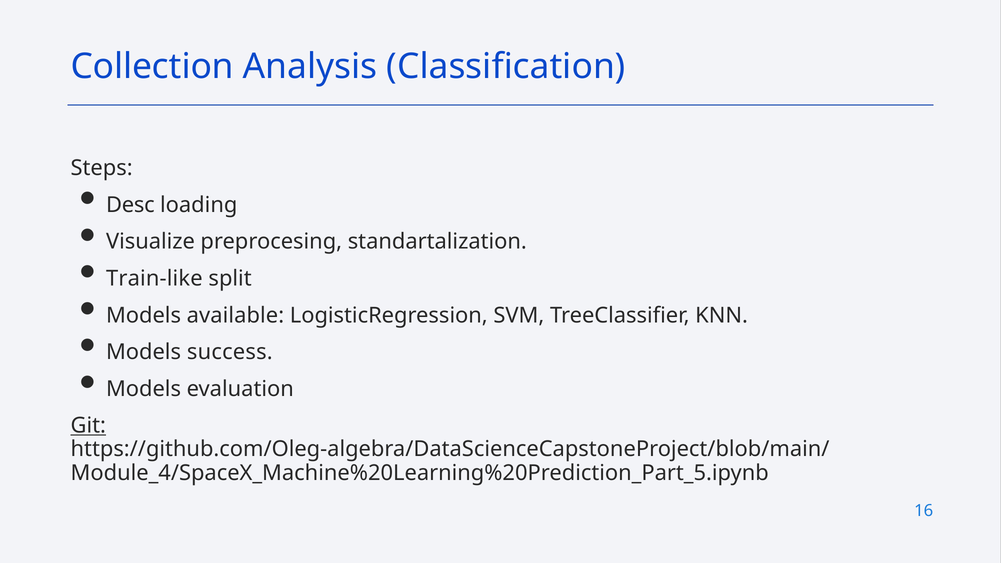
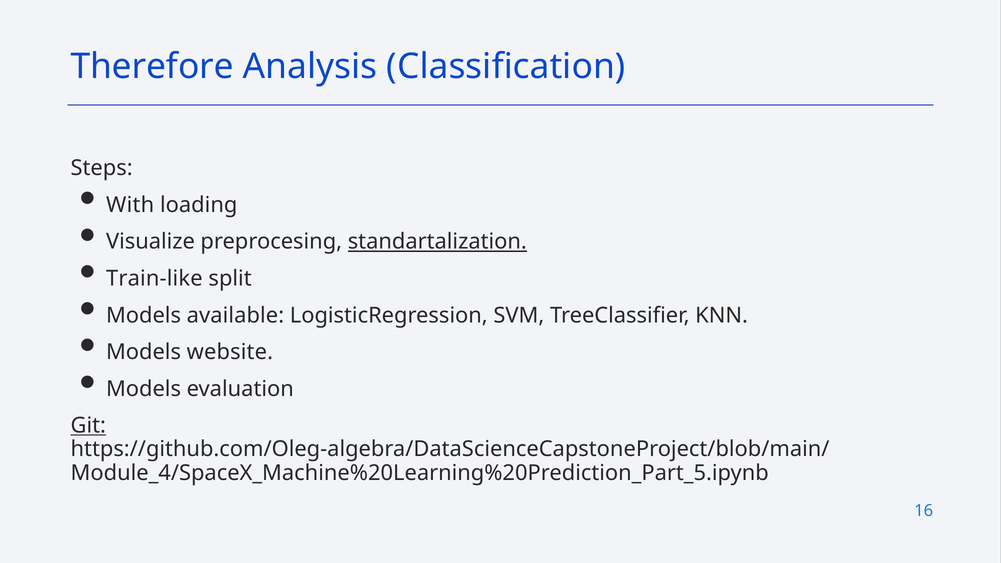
Collection: Collection -> Therefore
Desc: Desc -> With
standartalization underline: none -> present
success: success -> website
